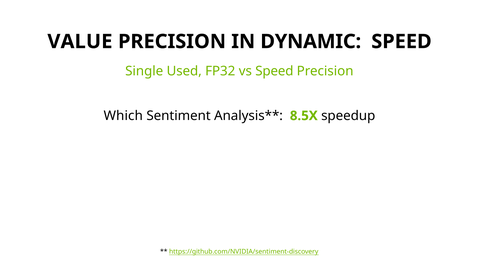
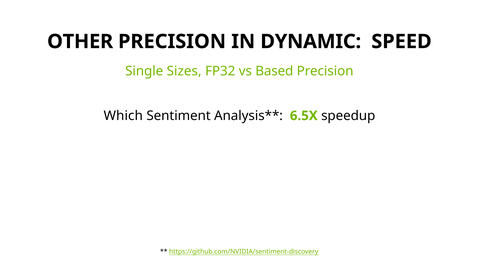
VALUE: VALUE -> OTHER
Used: Used -> Sizes
vs Speed: Speed -> Based
8.5X: 8.5X -> 6.5X
